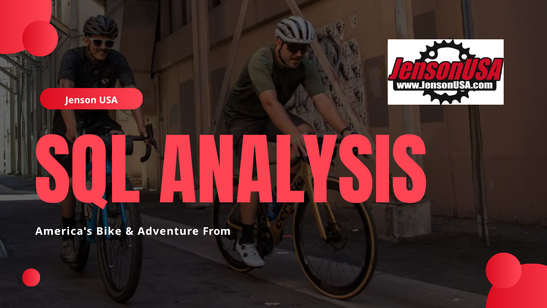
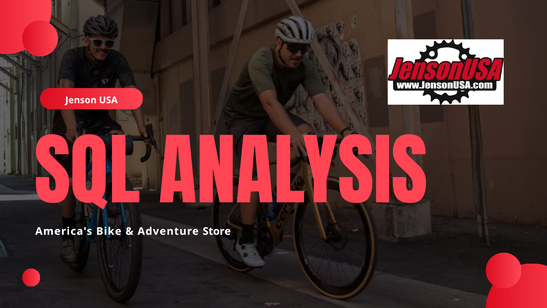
From: From -> Store
